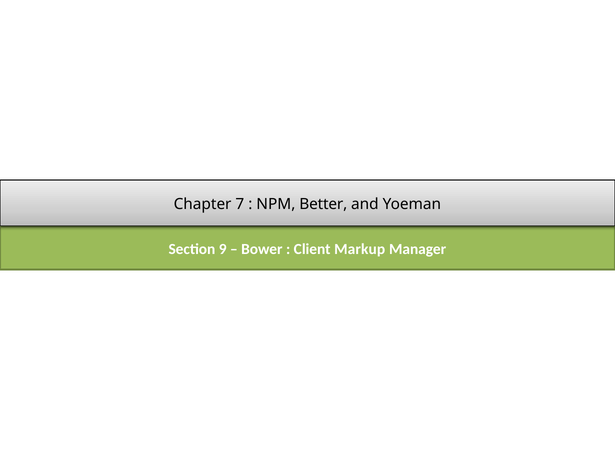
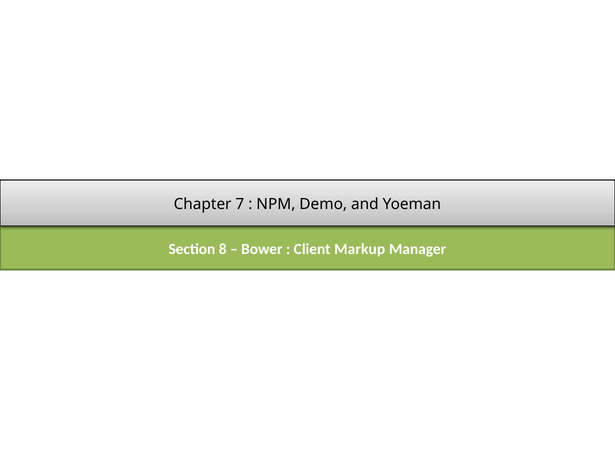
Better: Better -> Demo
9: 9 -> 8
